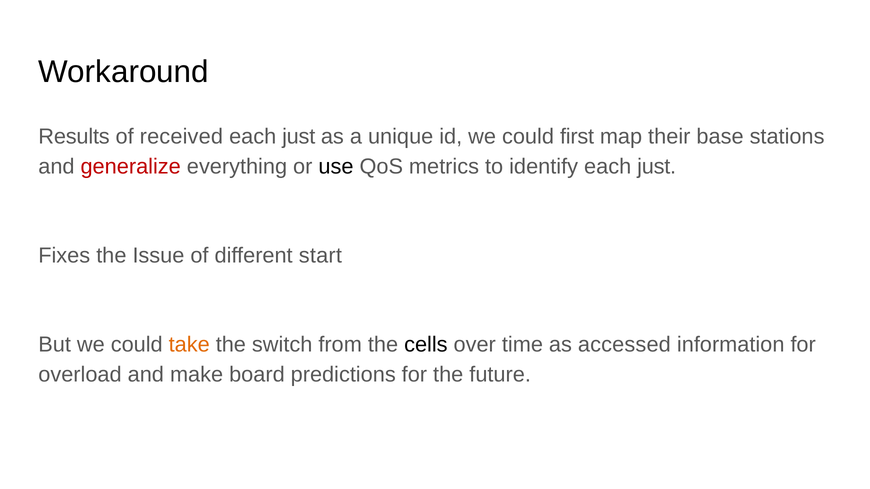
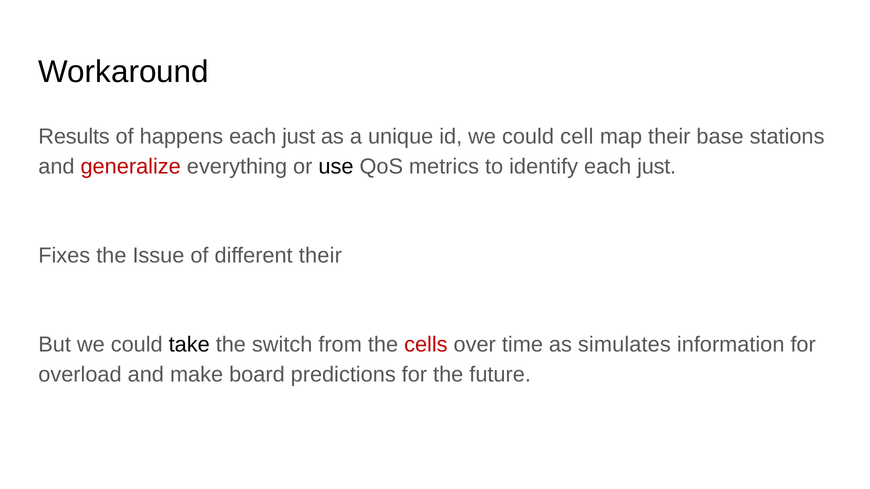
received: received -> happens
first: first -> cell
different start: start -> their
take colour: orange -> black
cells colour: black -> red
accessed: accessed -> simulates
